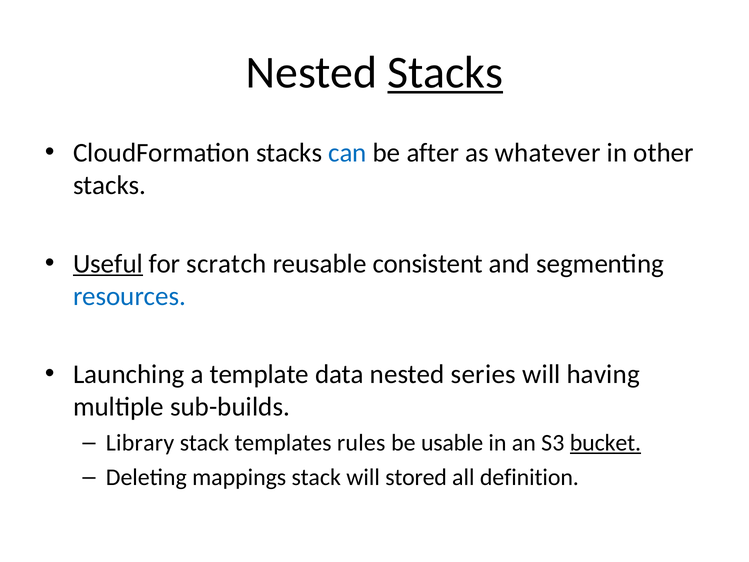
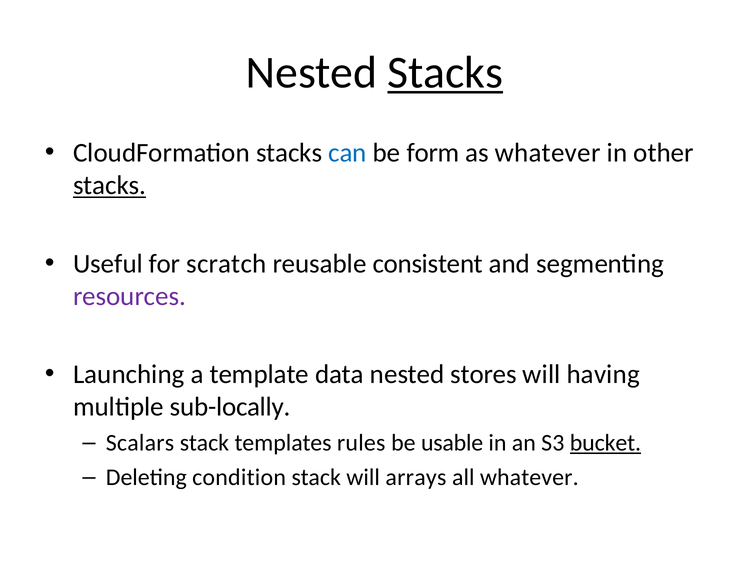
after: after -> form
stacks at (109, 185) underline: none -> present
Useful underline: present -> none
resources colour: blue -> purple
series: series -> stores
sub-builds: sub-builds -> sub-locally
Library: Library -> Scalars
mappings: mappings -> condition
stored: stored -> arrays
all definition: definition -> whatever
